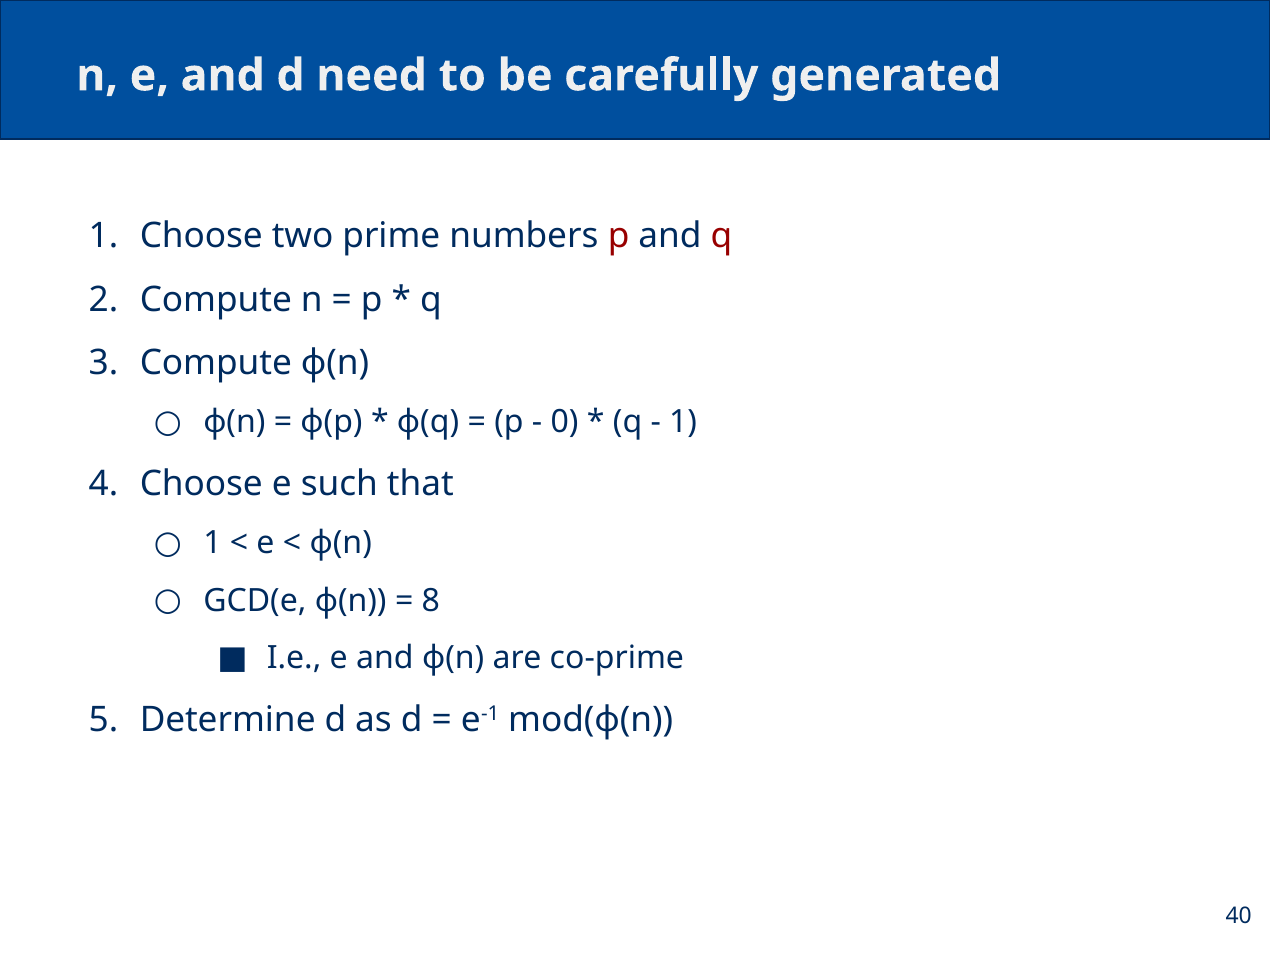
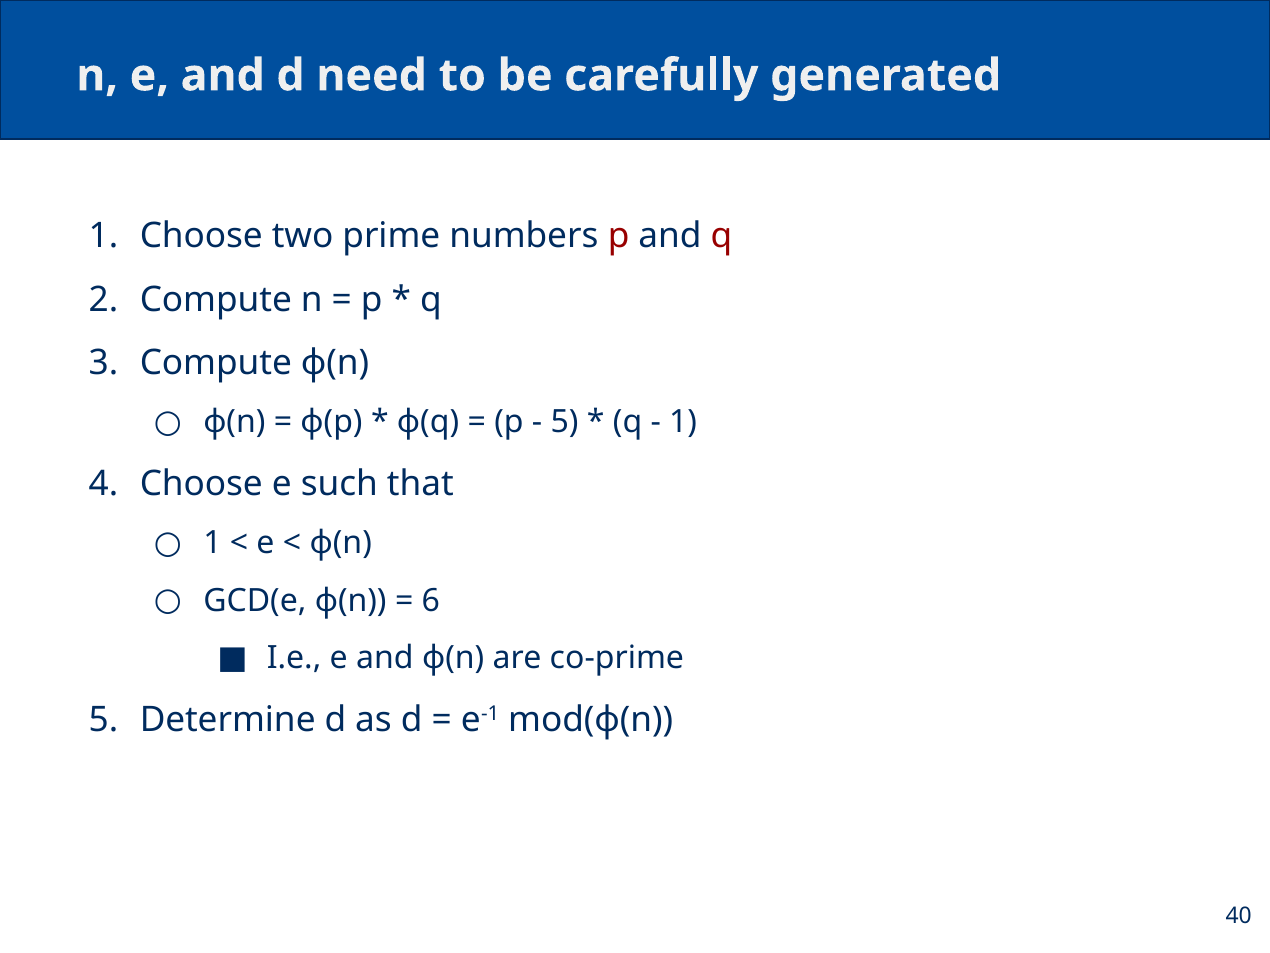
0 at (564, 422): 0 -> 5
8: 8 -> 6
